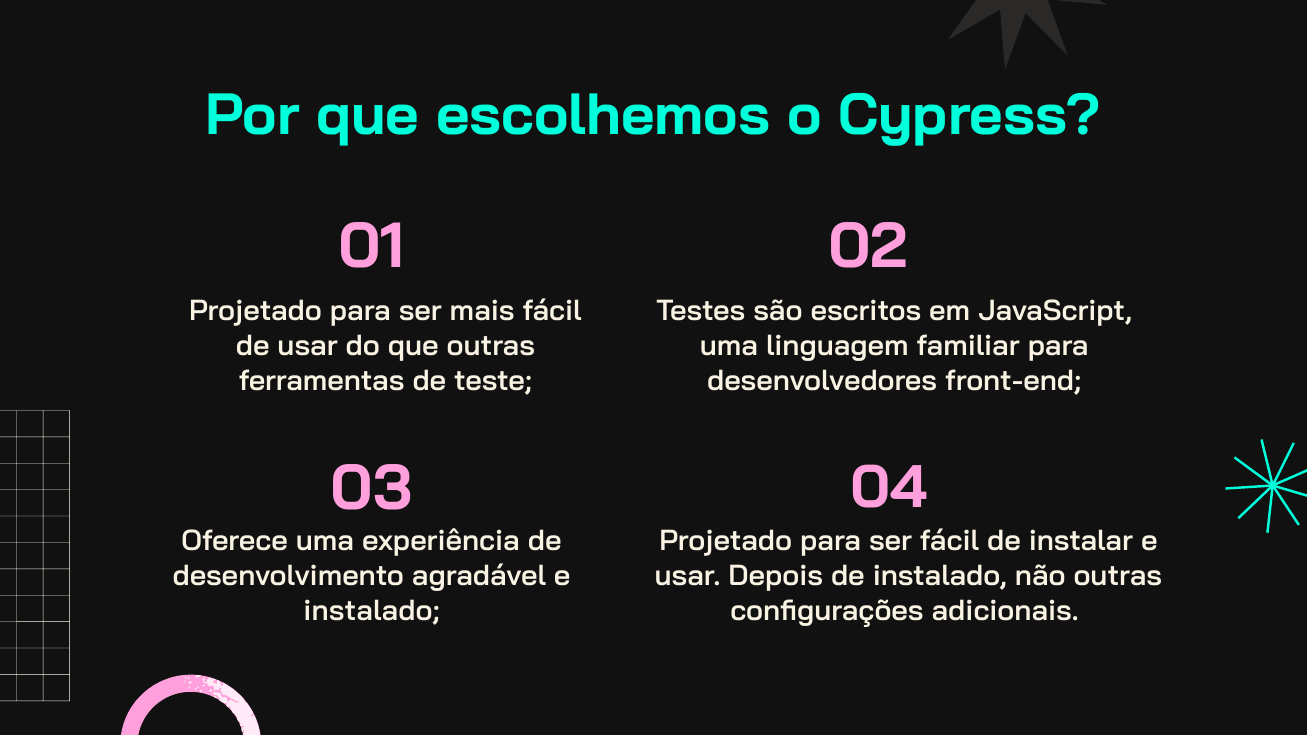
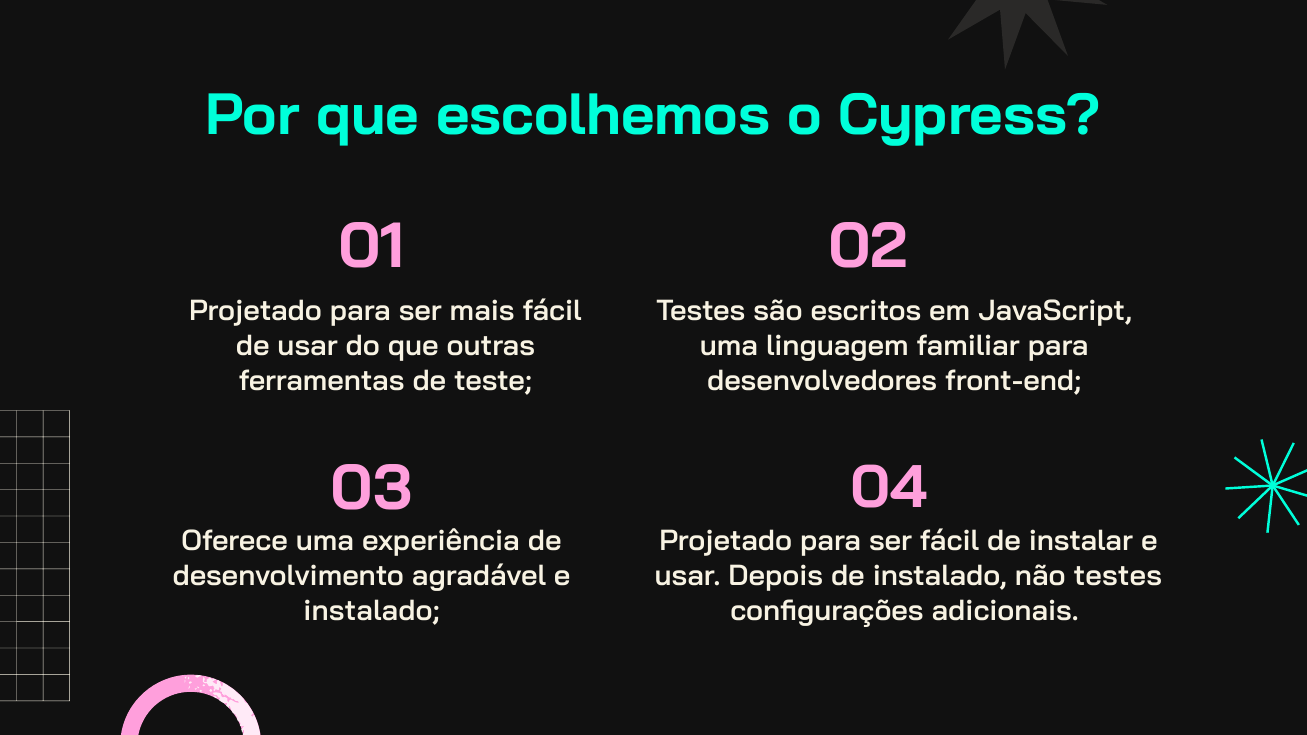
não outras: outras -> testes
